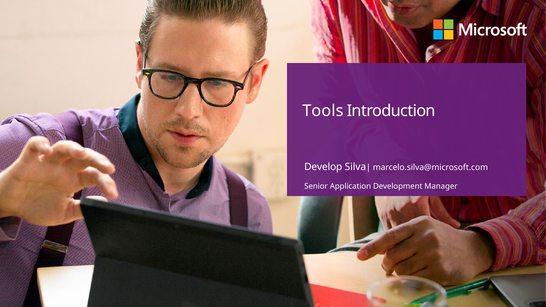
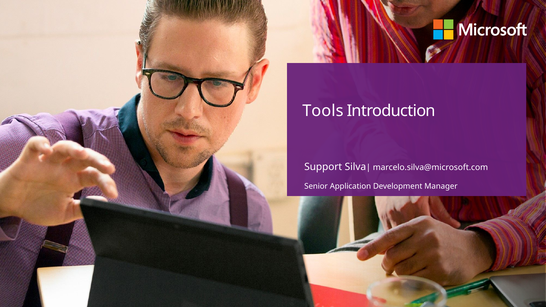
Develop: Develop -> Support
